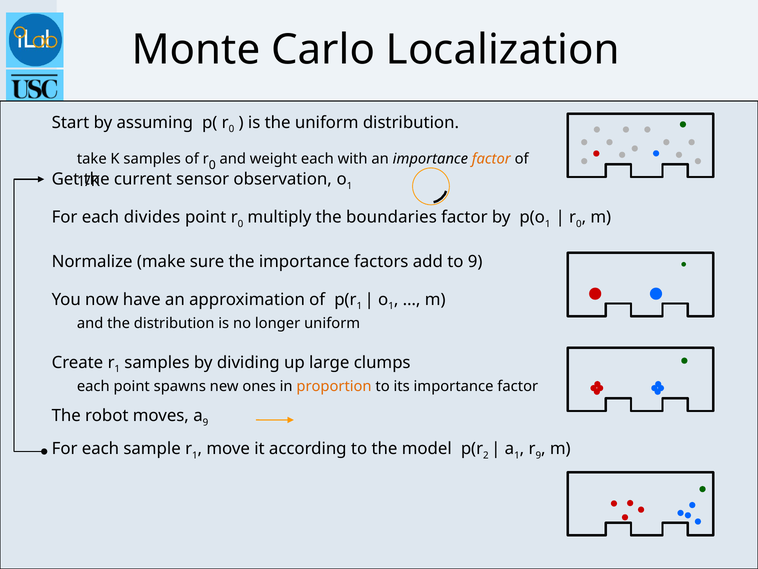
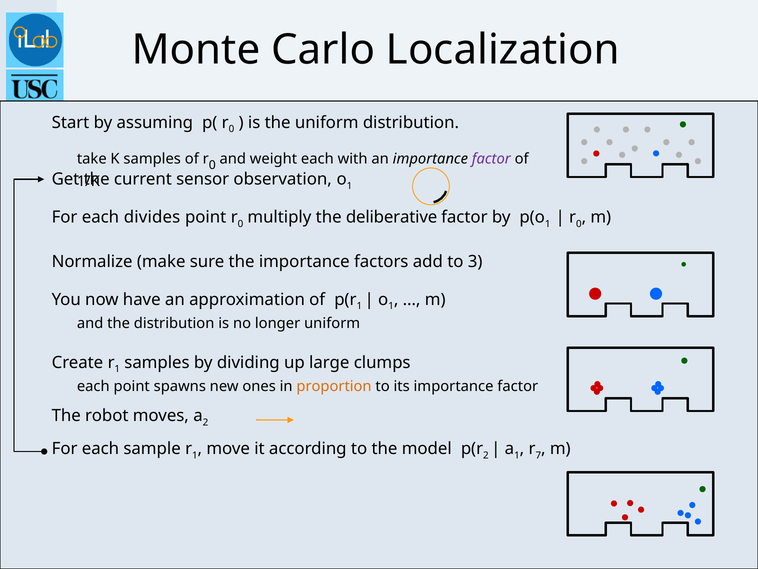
factor at (491, 159) colour: orange -> purple
boundaries: boundaries -> deliberative
to 9: 9 -> 3
9 at (205, 422): 9 -> 2
9 at (538, 455): 9 -> 7
